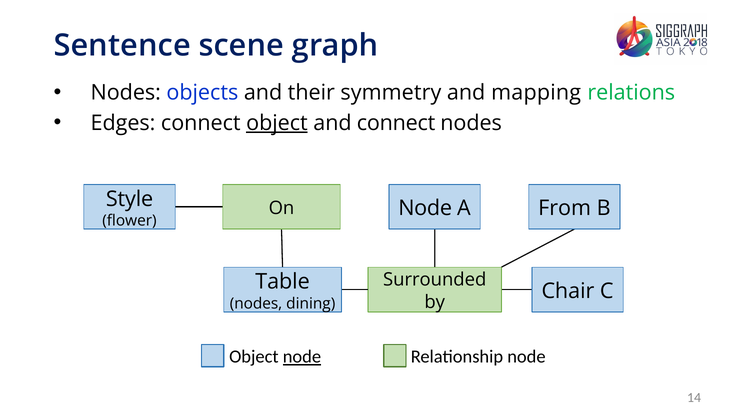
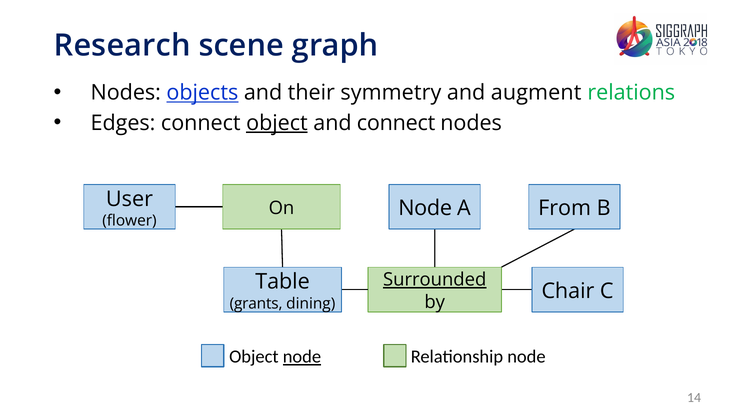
Sentence: Sentence -> Research
objects underline: none -> present
mapping: mapping -> augment
Style: Style -> User
Surrounded underline: none -> present
nodes at (256, 303): nodes -> grants
